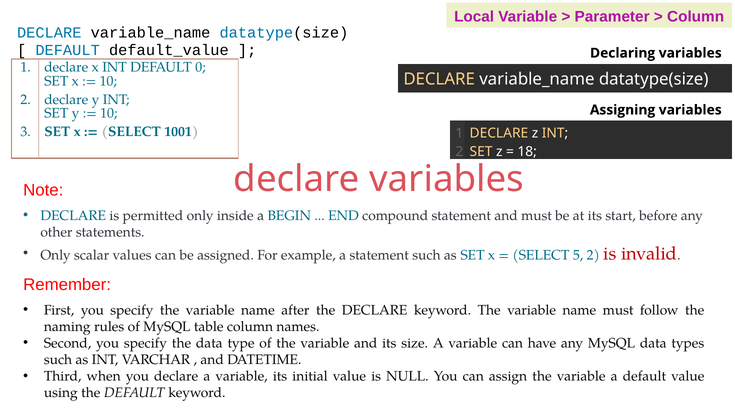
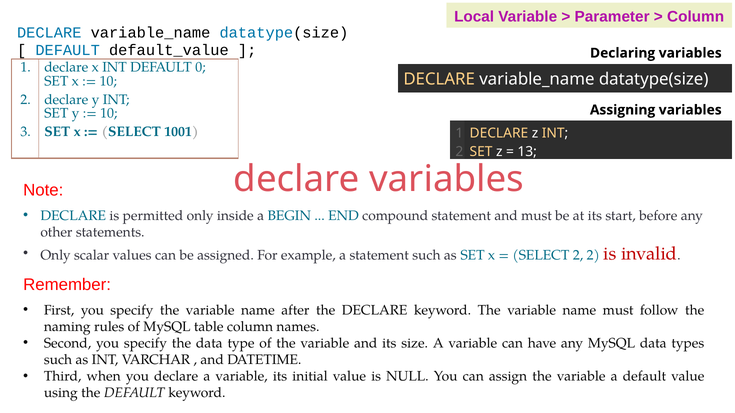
18: 18 -> 13
SELECT 5: 5 -> 2
